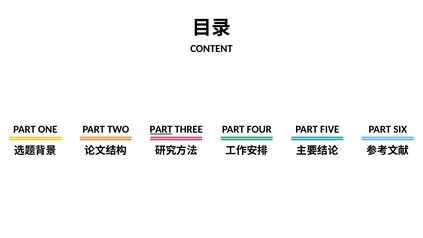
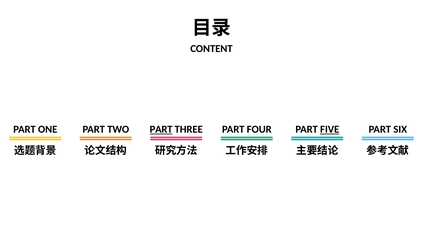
FIVE underline: none -> present
